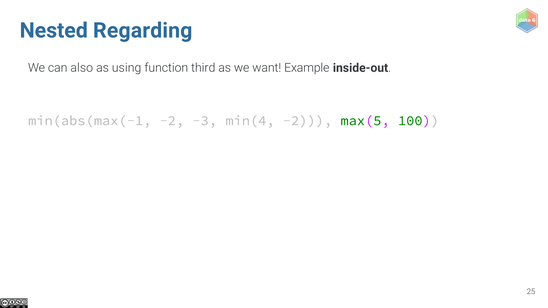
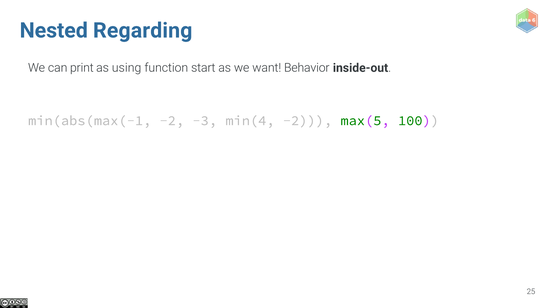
also: also -> print
third: third -> start
Example: Example -> Behavior
